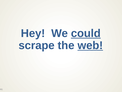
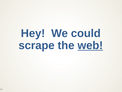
could underline: present -> none
